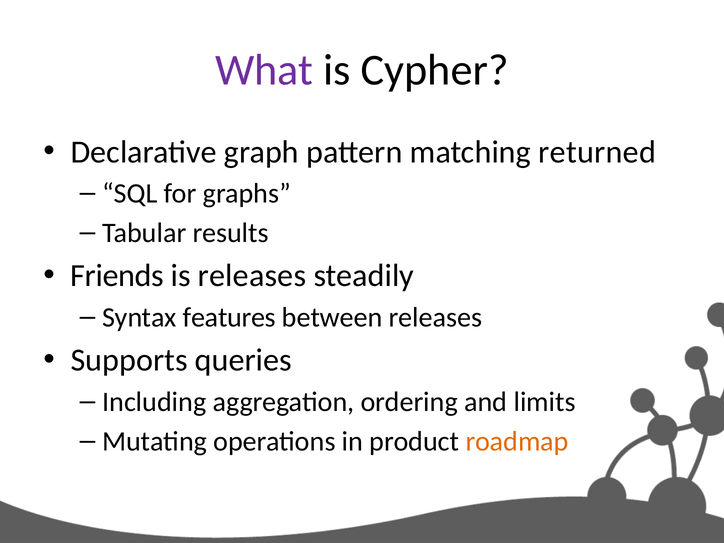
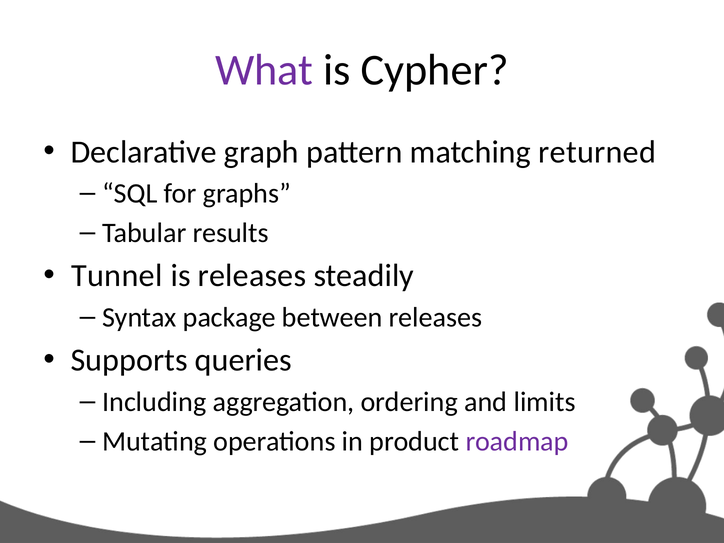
Friends: Friends -> Tunnel
features: features -> package
roadmap colour: orange -> purple
